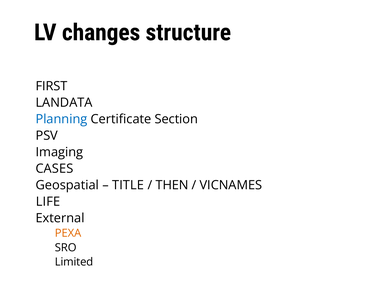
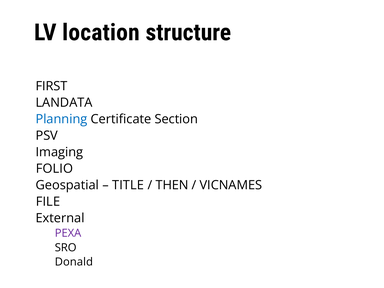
changes: changes -> location
CASES: CASES -> FOLIO
LIFE: LIFE -> FILE
PEXA colour: orange -> purple
Limited: Limited -> Donald
